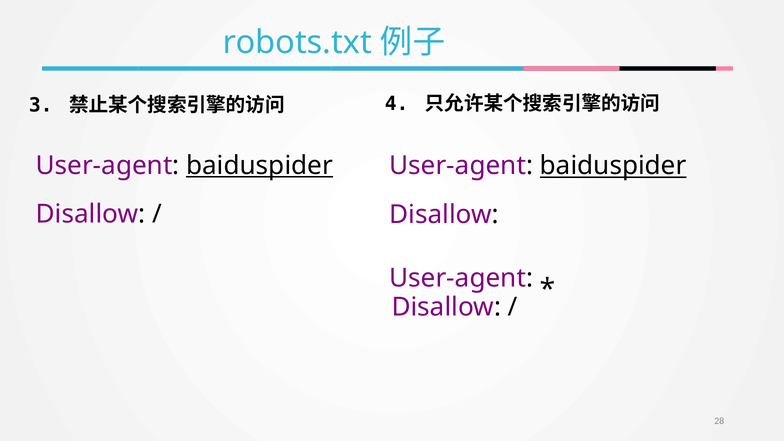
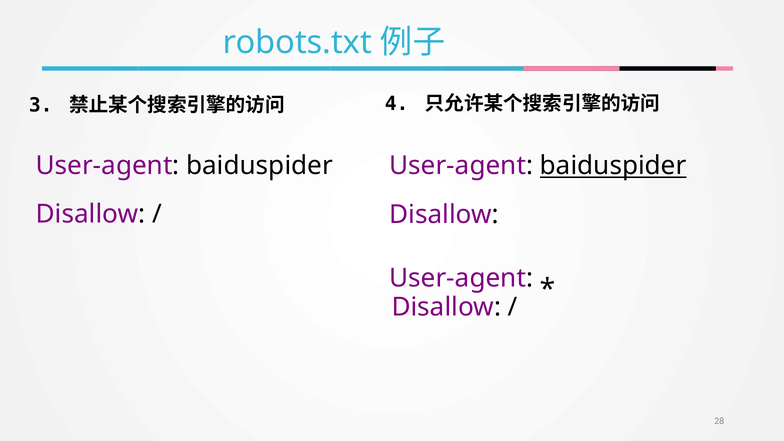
baiduspider at (260, 166) underline: present -> none
